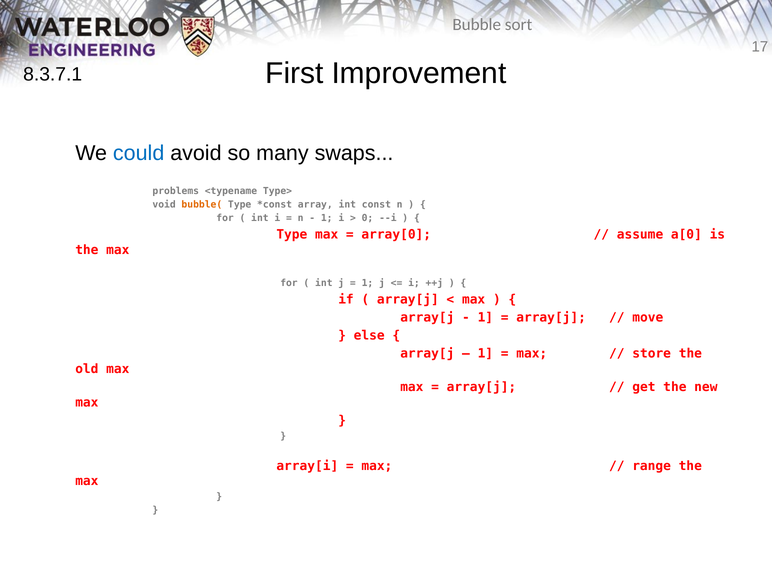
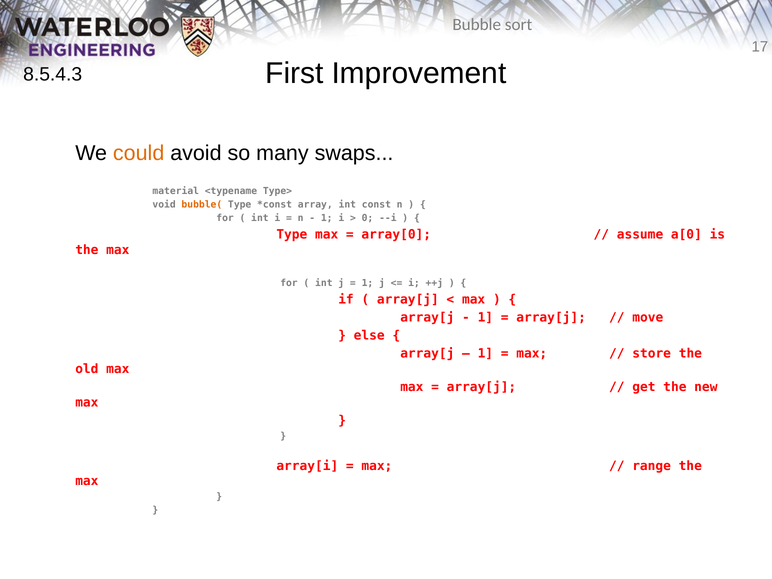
8.3.7.1: 8.3.7.1 -> 8.5.4.3
could colour: blue -> orange
problems: problems -> material
